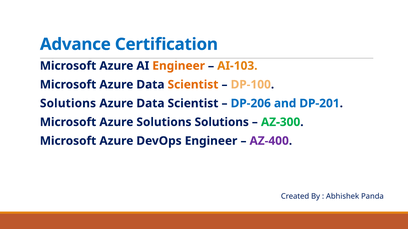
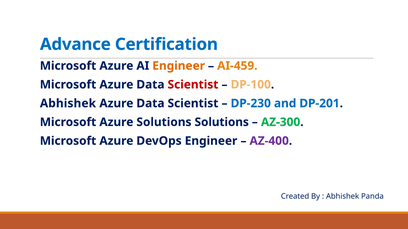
AI-103: AI-103 -> AI-459
Scientist at (193, 85) colour: orange -> red
Solutions at (68, 104): Solutions -> Abhishek
DP-206: DP-206 -> DP-230
